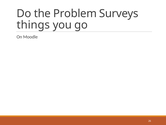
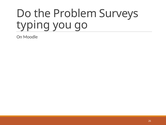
things: things -> typing
